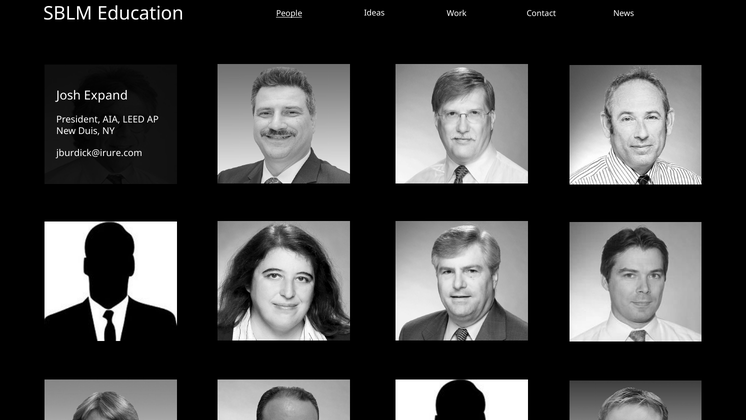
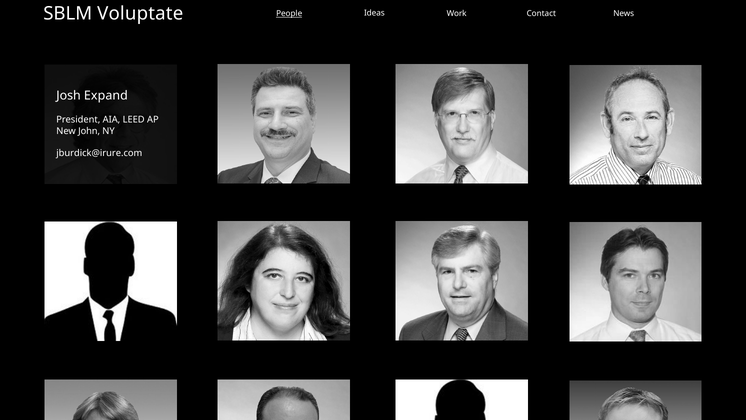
Education: Education -> Voluptate
Duis: Duis -> John
